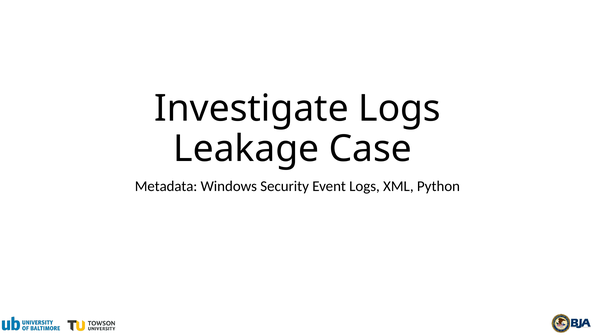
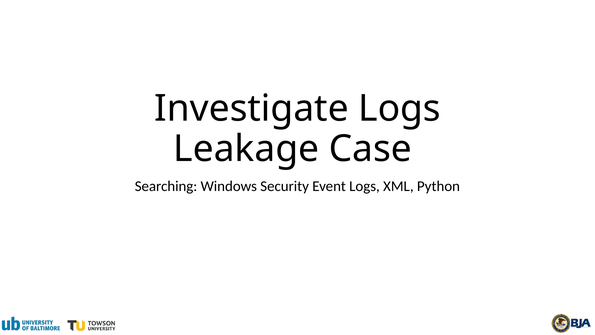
Metadata: Metadata -> Searching
